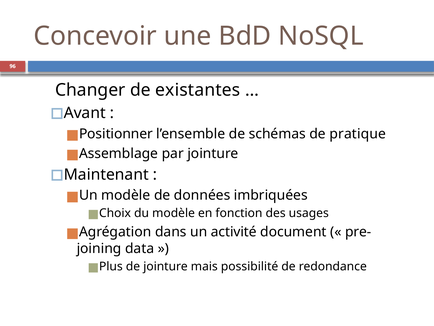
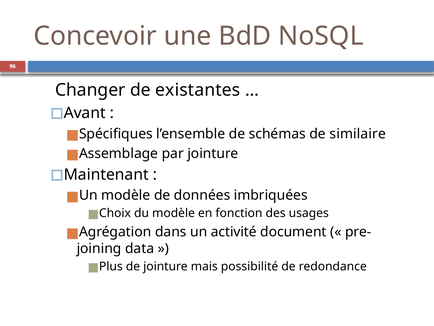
Positionner: Positionner -> Spécifiques
pratique: pratique -> similaire
